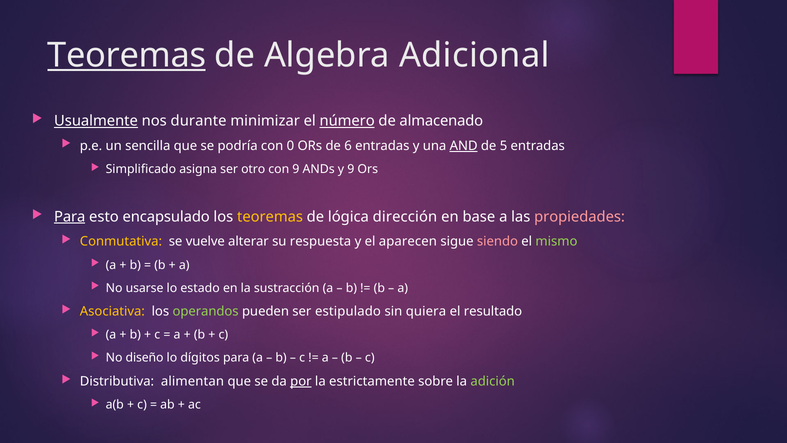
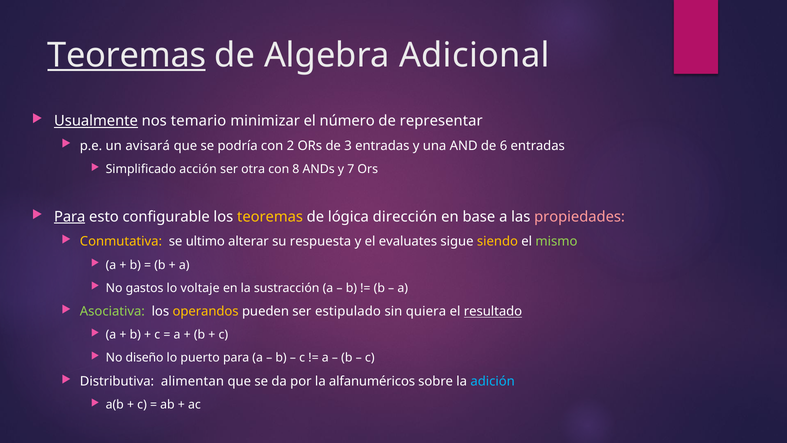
durante: durante -> temario
número underline: present -> none
almacenado: almacenado -> representar
sencilla: sencilla -> avisará
0: 0 -> 2
6: 6 -> 3
AND underline: present -> none
5: 5 -> 6
asigna: asigna -> acción
otro: otro -> otra
con 9: 9 -> 8
y 9: 9 -> 7
encapsulado: encapsulado -> configurable
vuelve: vuelve -> ultimo
aparecen: aparecen -> evaluates
siendo colour: pink -> yellow
usarse: usarse -> gastos
estado: estado -> voltaje
Asociativa colour: yellow -> light green
operandos colour: light green -> yellow
resultado underline: none -> present
dígitos: dígitos -> puerto
por underline: present -> none
estrictamente: estrictamente -> alfanuméricos
adición colour: light green -> light blue
